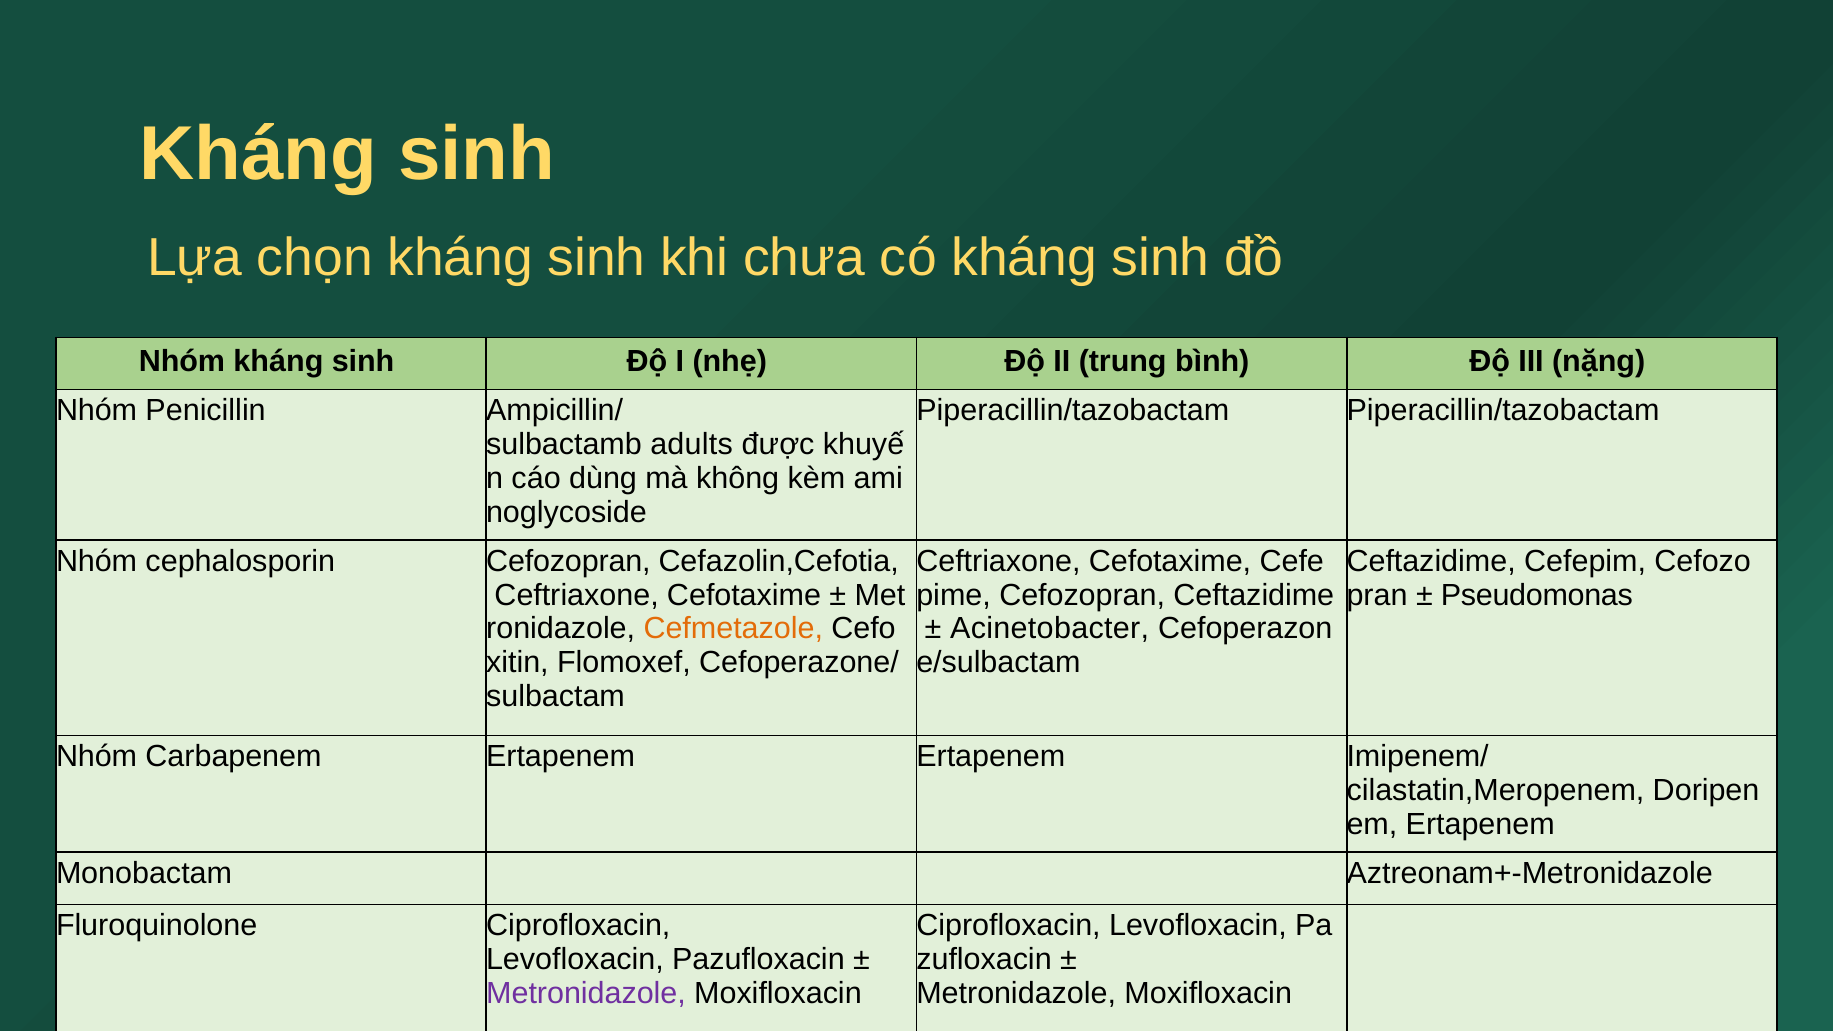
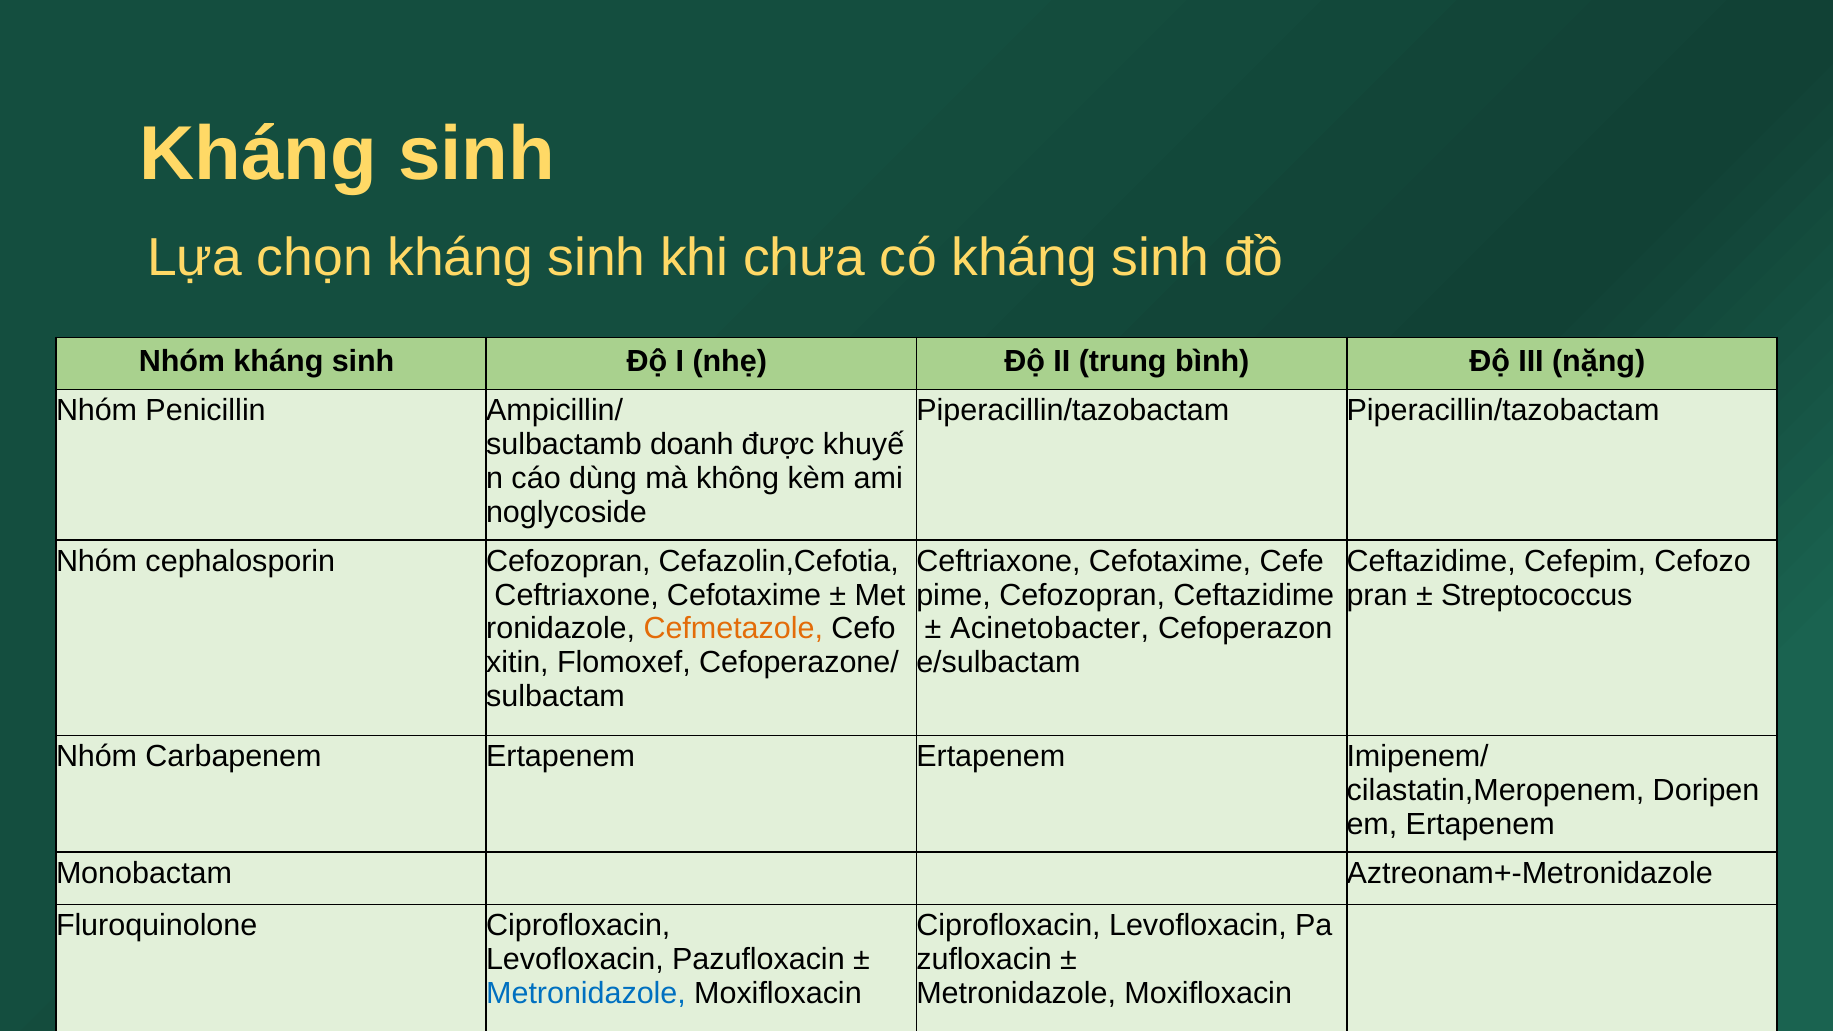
adults: adults -> doanh
Pseudomonas: Pseudomonas -> Streptococcus
Metronidazole at (586, 993) colour: purple -> blue
